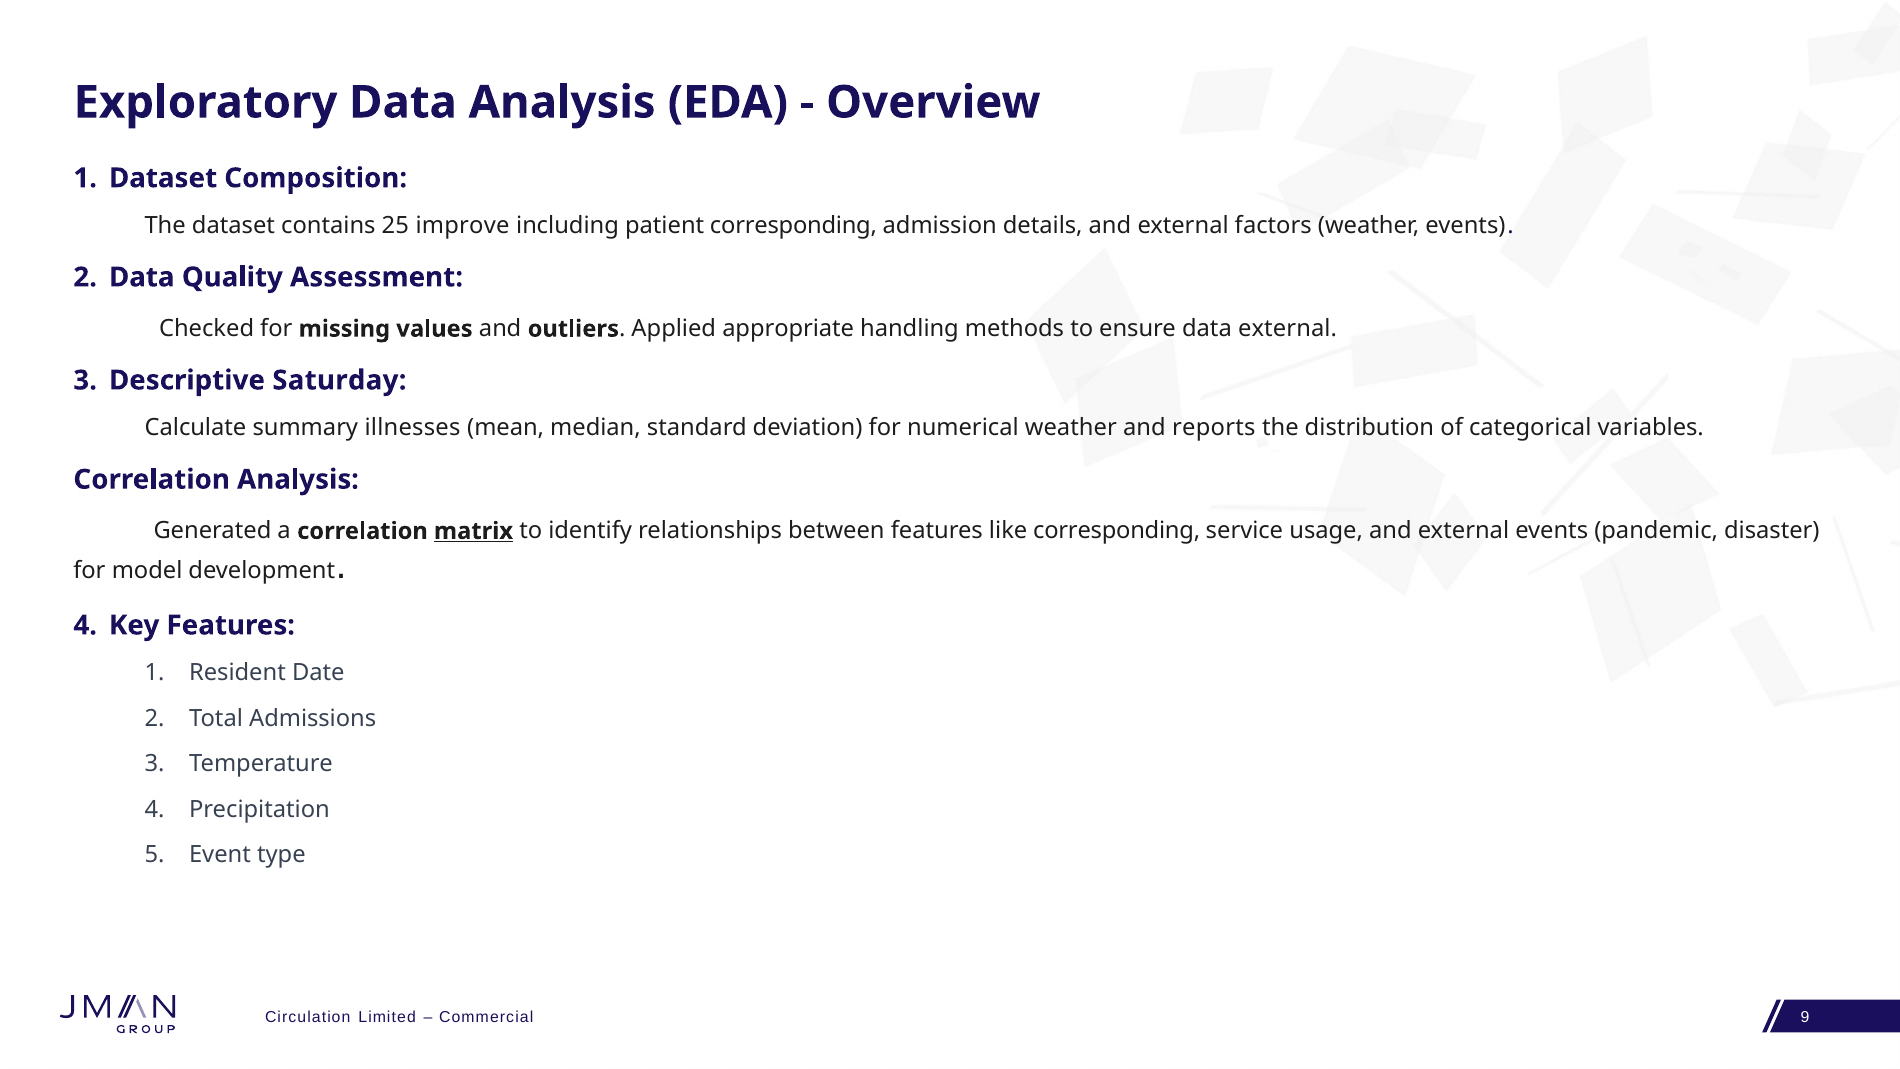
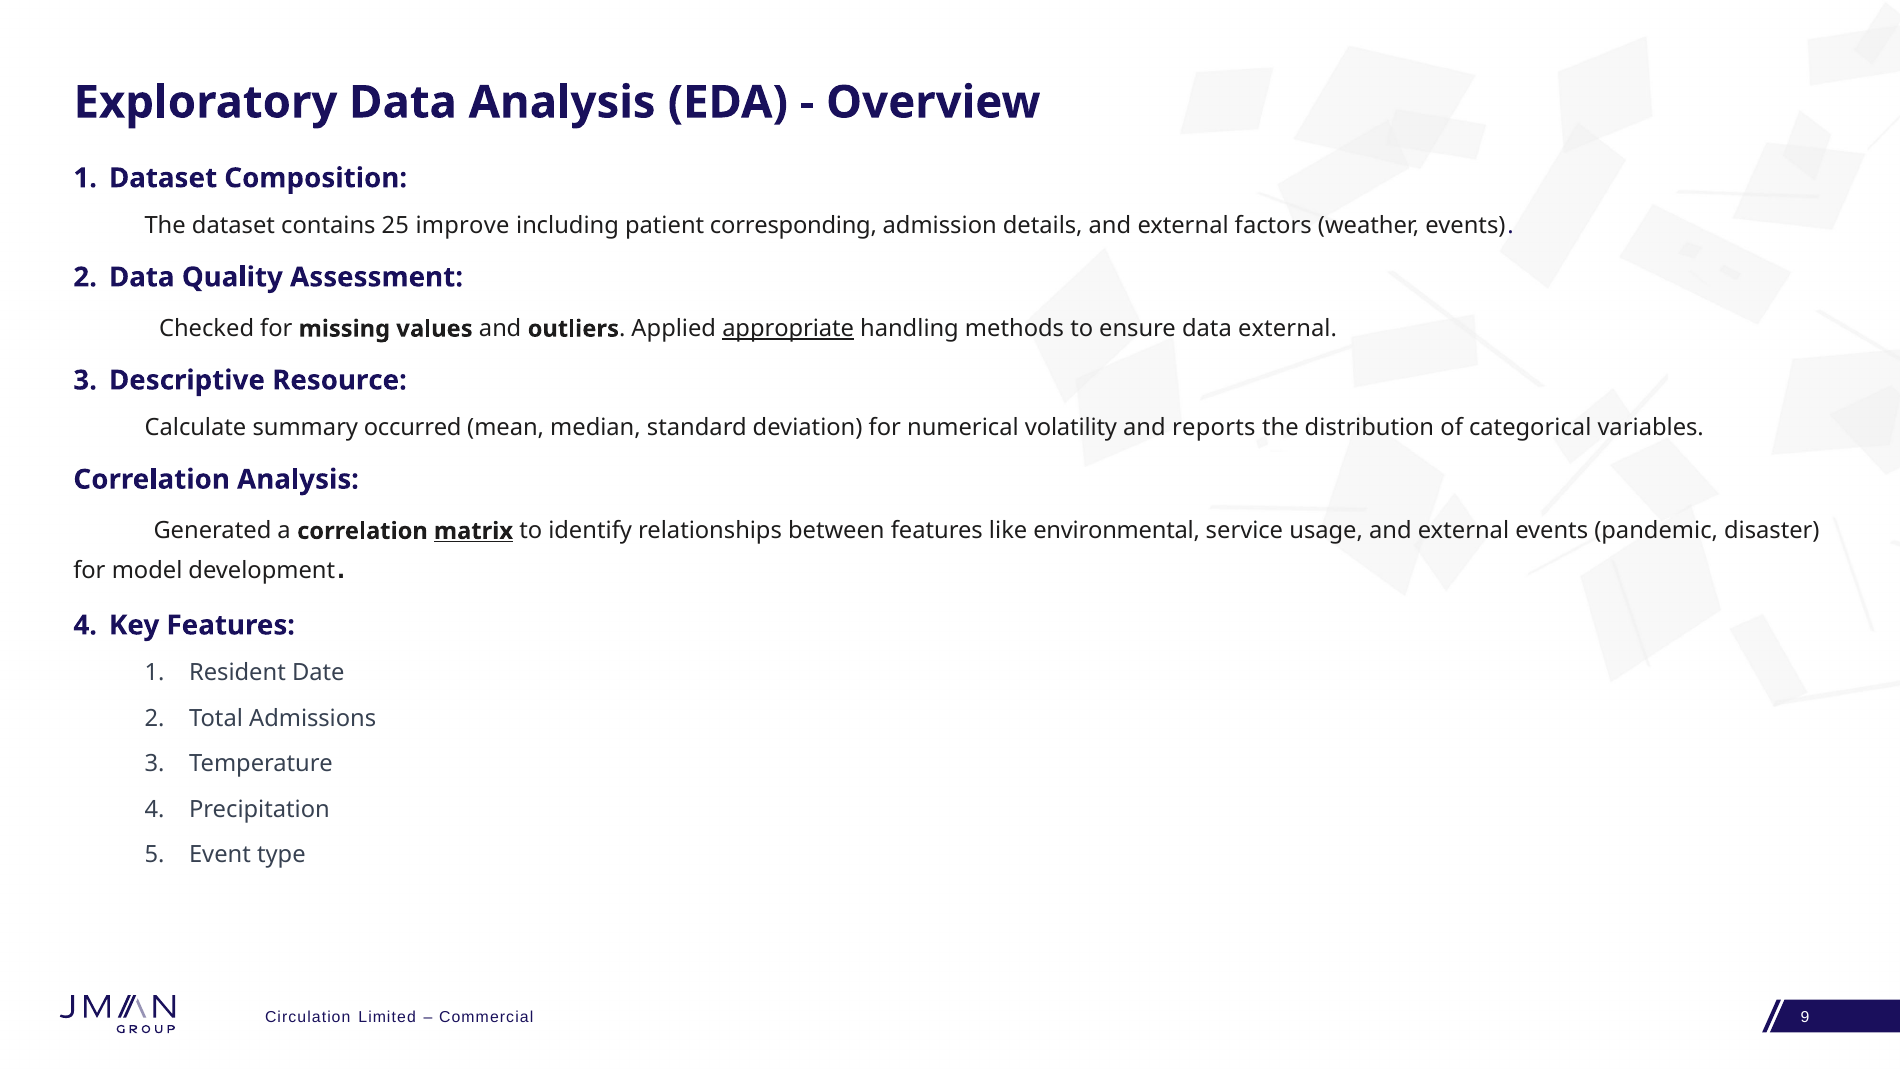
appropriate underline: none -> present
Saturday: Saturday -> Resource
illnesses: illnesses -> occurred
numerical weather: weather -> volatility
like corresponding: corresponding -> environmental
